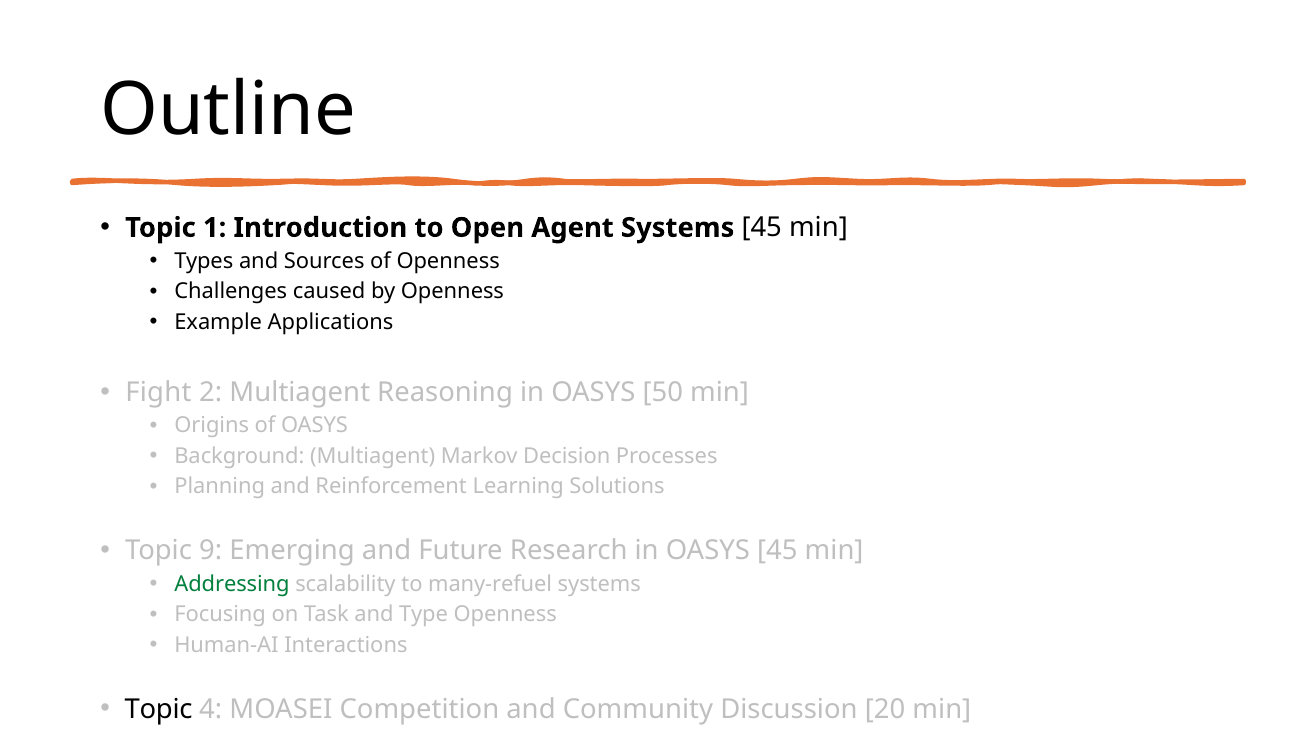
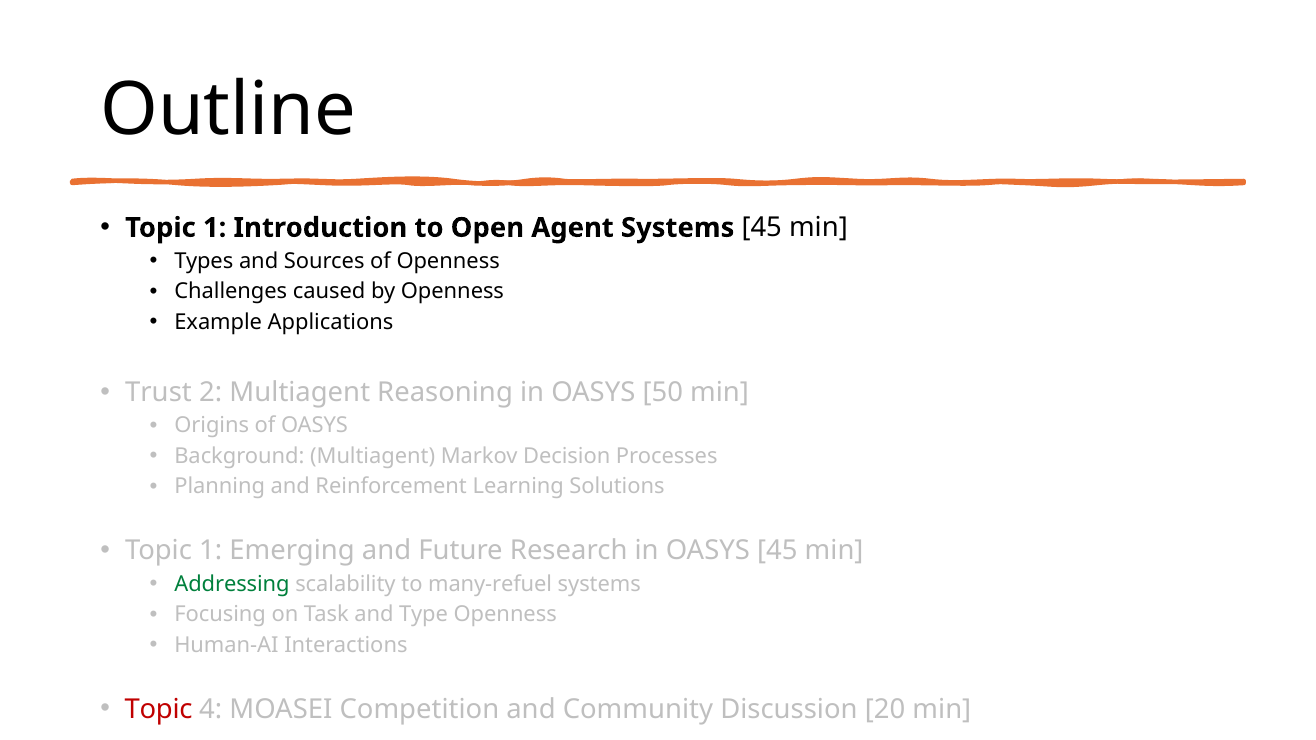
Fight: Fight -> Trust
9 at (211, 551): 9 -> 1
Topic at (159, 709) colour: black -> red
